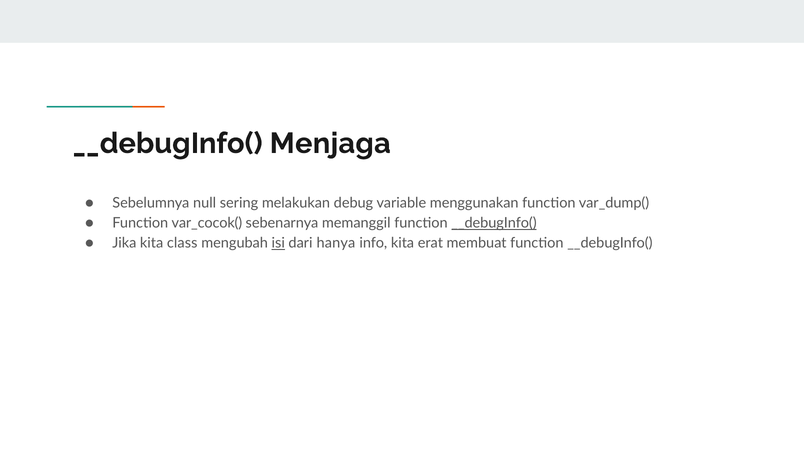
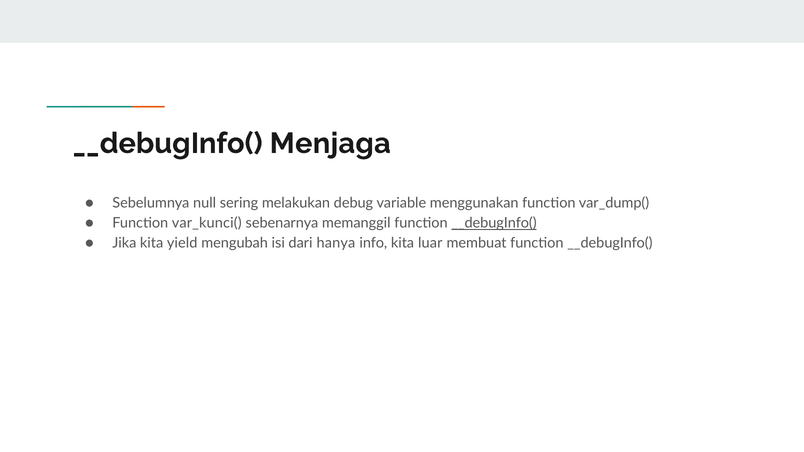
var_cocok(: var_cocok( -> var_kunci(
class: class -> yield
isi underline: present -> none
erat: erat -> luar
